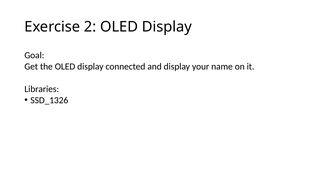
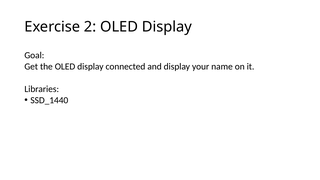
SSD_1326: SSD_1326 -> SSD_1440
